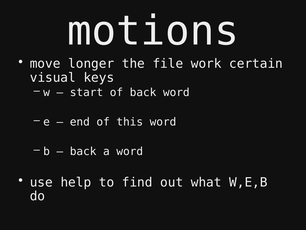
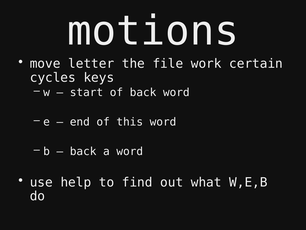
longer: longer -> letter
visual: visual -> cycles
